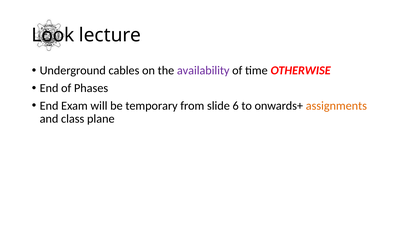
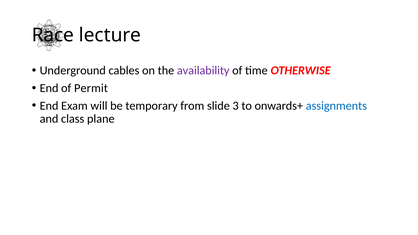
Look: Look -> Race
Phases: Phases -> Permit
6: 6 -> 3
assignments colour: orange -> blue
